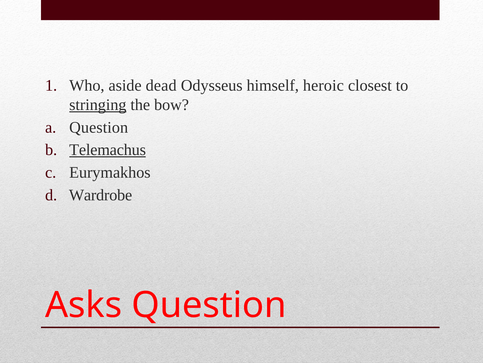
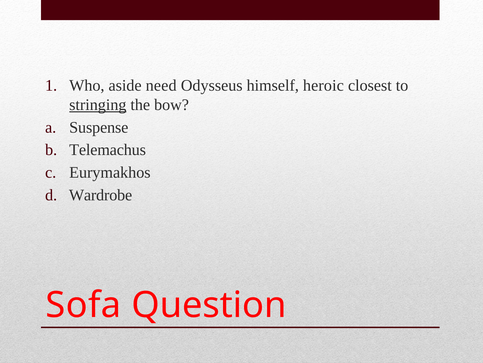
dead: dead -> need
Question at (99, 127): Question -> Suspense
Telemachus underline: present -> none
Asks: Asks -> Sofa
